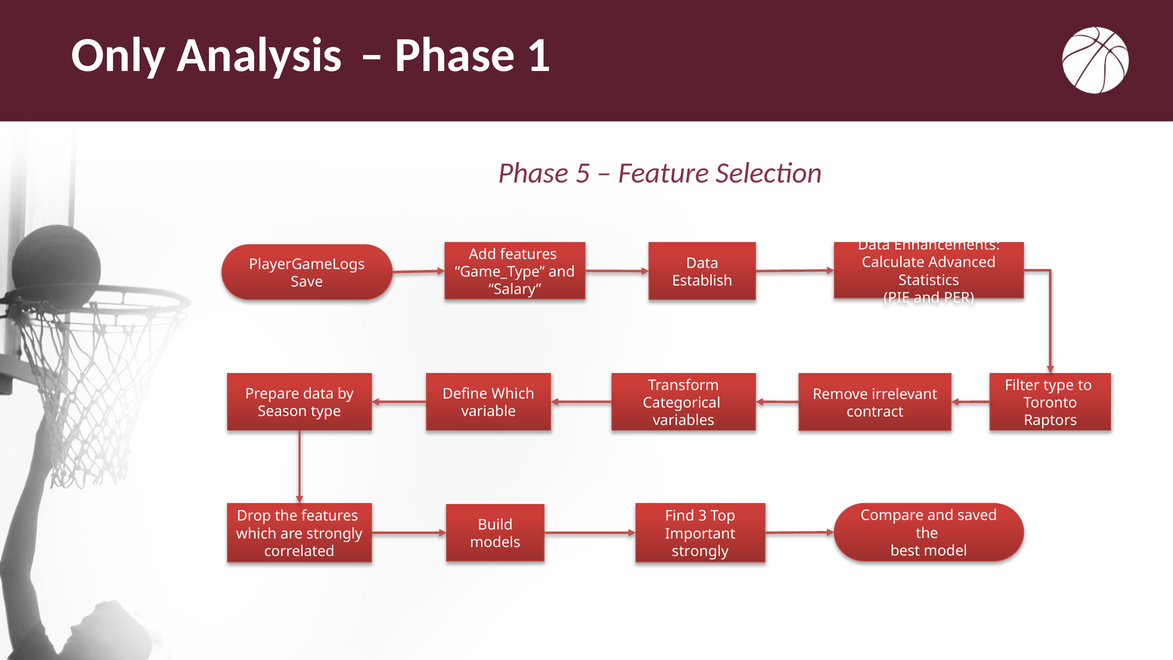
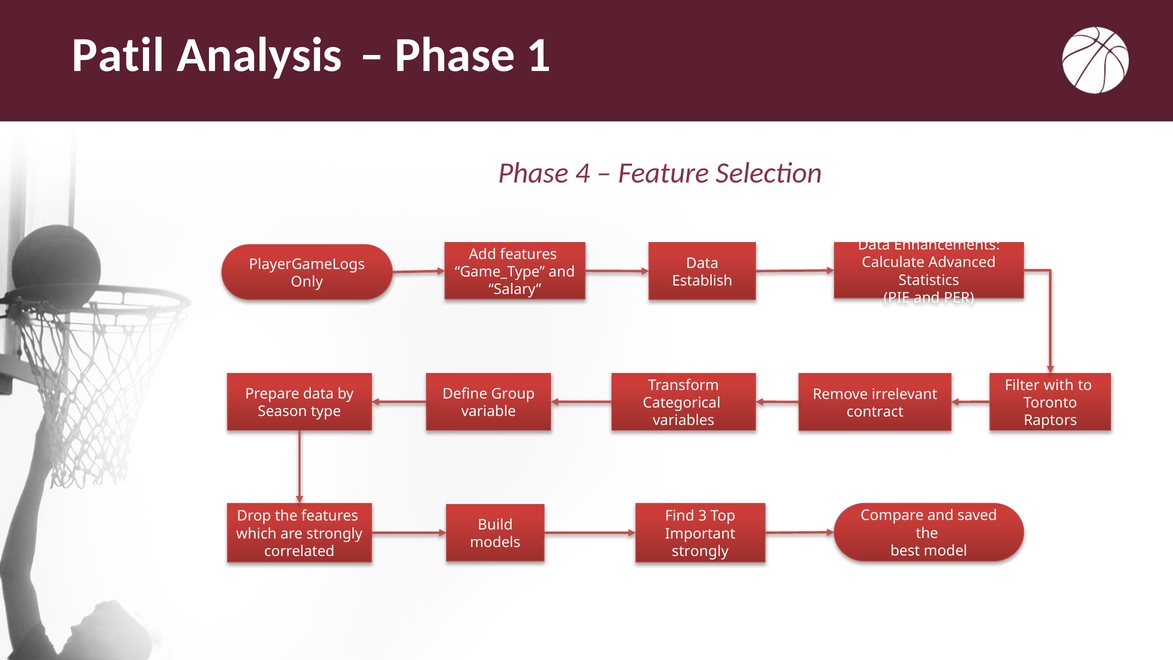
Only: Only -> Patil
5: 5 -> 4
Save: Save -> Only
Filter type: type -> with
Define Which: Which -> Group
